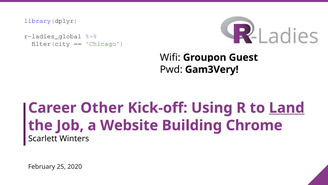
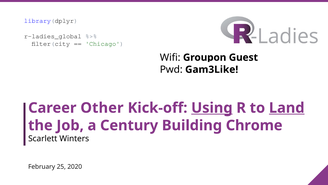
Gam3Very: Gam3Very -> Gam3Like
Using underline: none -> present
Website: Website -> Century
